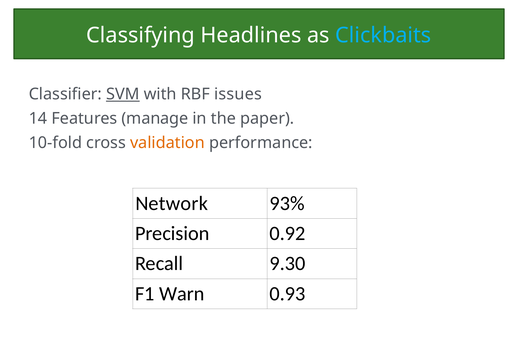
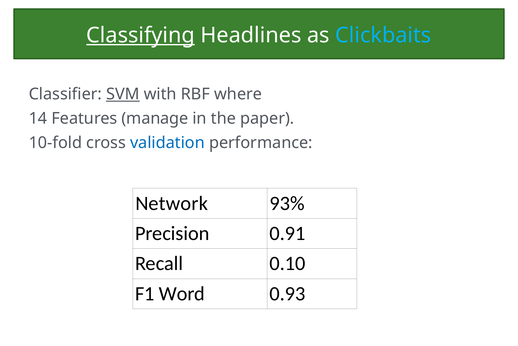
Classifying underline: none -> present
issues: issues -> where
validation colour: orange -> blue
0.92: 0.92 -> 0.91
9.30: 9.30 -> 0.10
Warn: Warn -> Word
